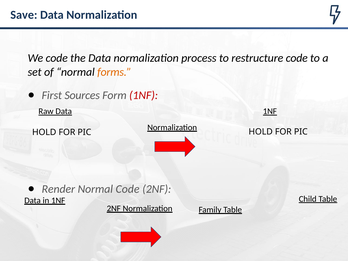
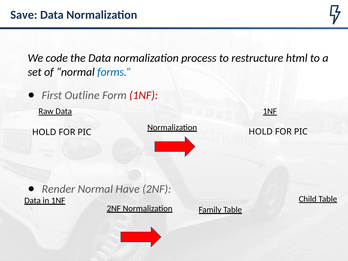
restructure code: code -> html
forms colour: orange -> blue
Sources: Sources -> Outline
Normal Code: Code -> Have
